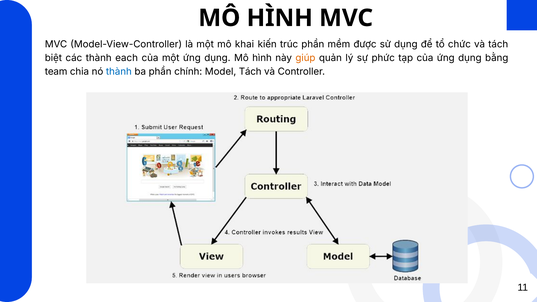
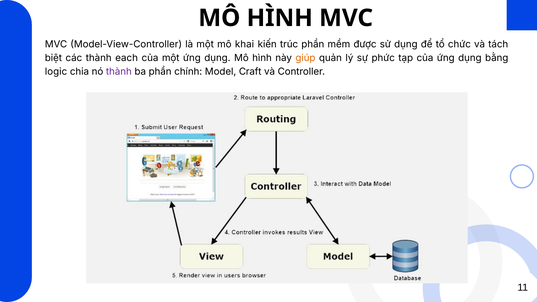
team: team -> logic
thành at (119, 72) colour: blue -> purple
Model Tách: Tách -> Craft
